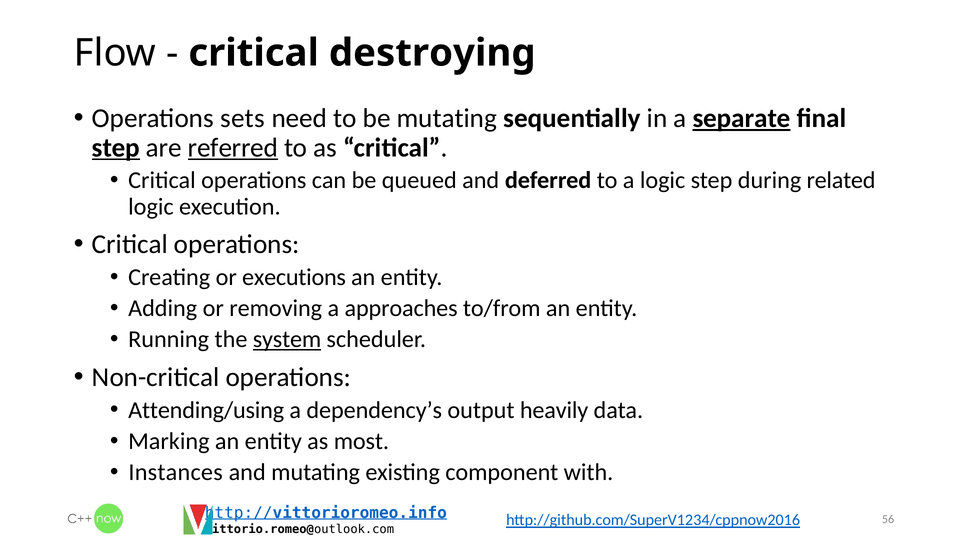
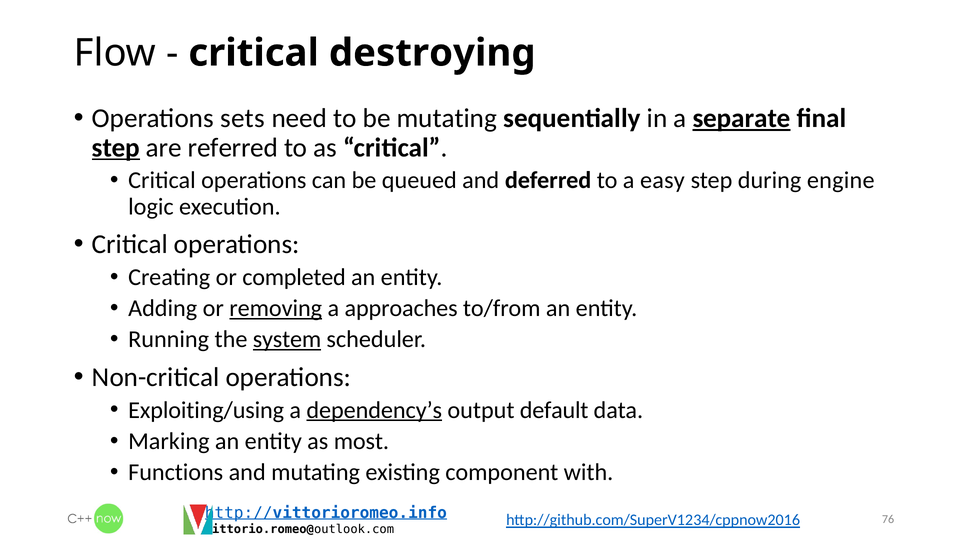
referred underline: present -> none
a logic: logic -> easy
related: related -> engine
executions: executions -> completed
removing underline: none -> present
Attending/using: Attending/using -> Exploiting/using
dependency’s underline: none -> present
heavily: heavily -> default
Instances: Instances -> Functions
56: 56 -> 76
